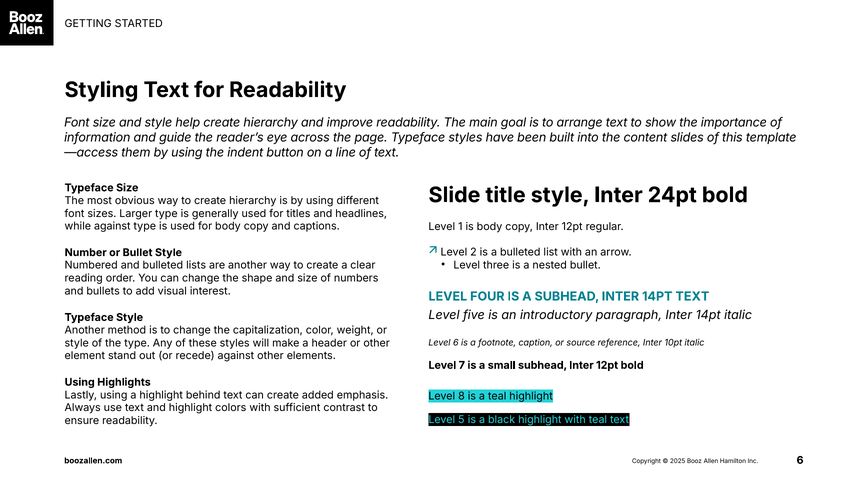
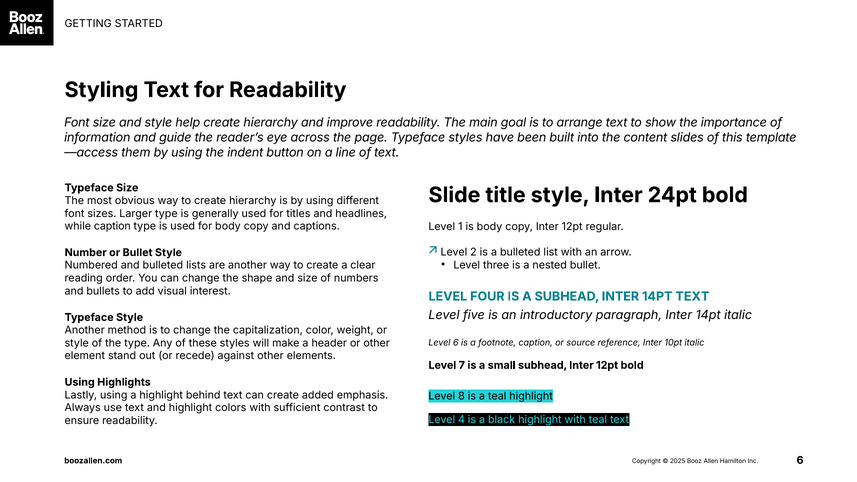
while against: against -> caption
5: 5 -> 4
